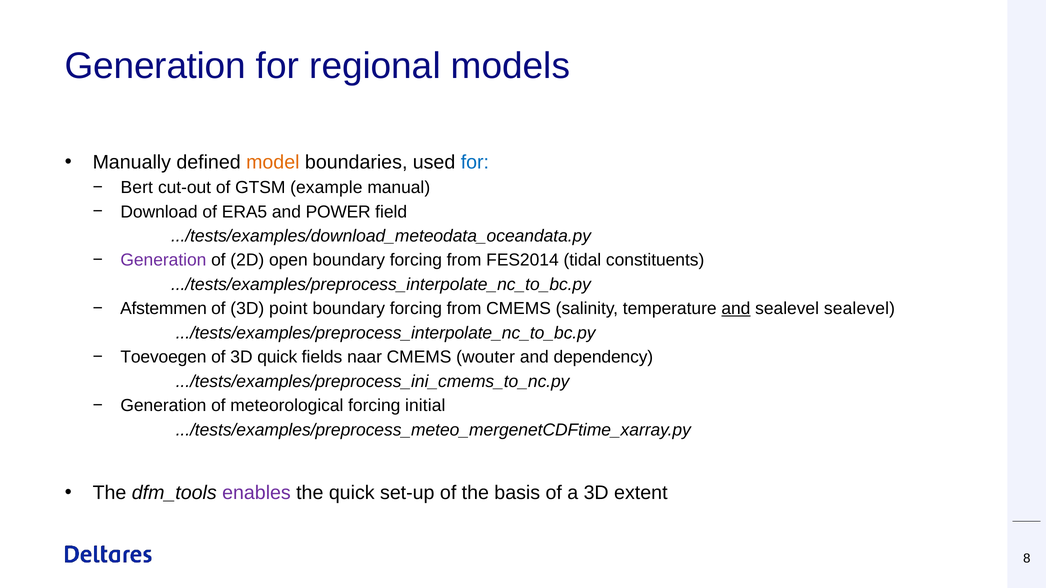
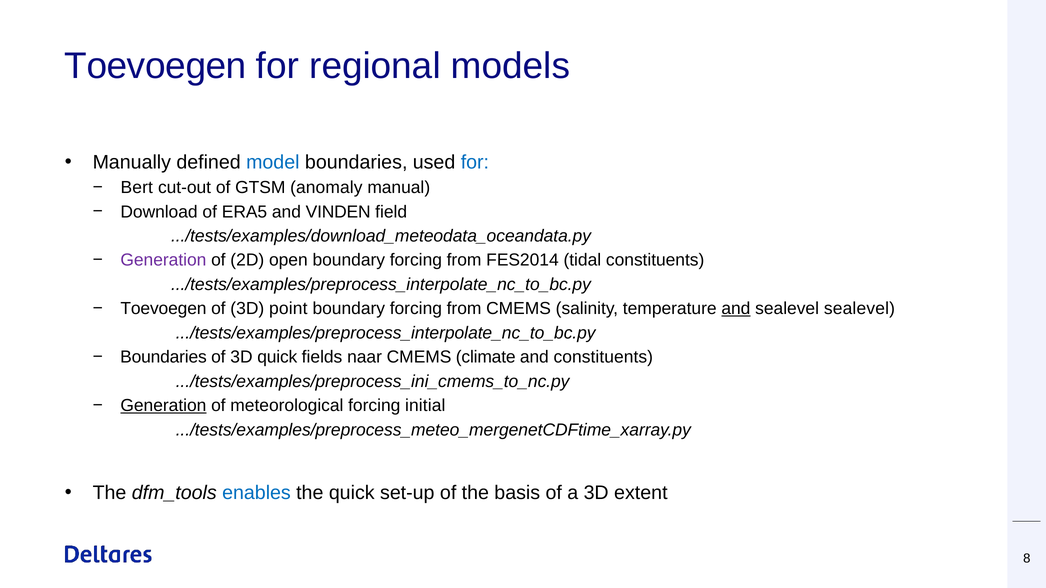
Generation at (155, 66): Generation -> Toevoegen
model colour: orange -> blue
example: example -> anomaly
POWER: POWER -> VINDEN
Afstemmen at (163, 309): Afstemmen -> Toevoegen
Toevoegen at (163, 357): Toevoegen -> Boundaries
wouter: wouter -> climate
and dependency: dependency -> constituents
Generation at (163, 406) underline: none -> present
enables colour: purple -> blue
